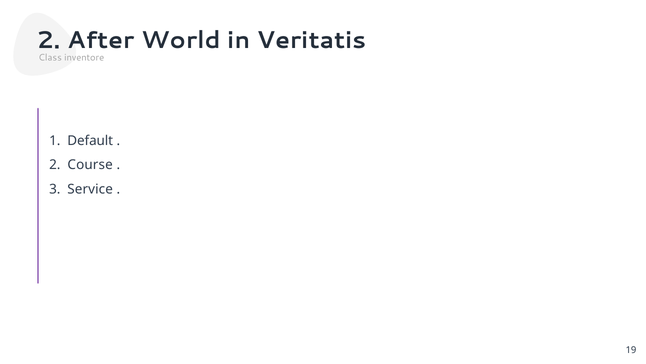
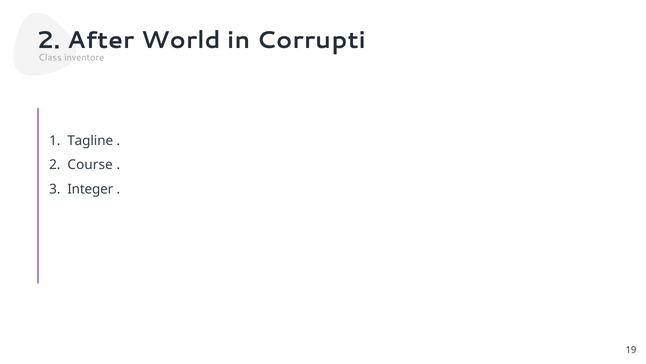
Veritatis: Veritatis -> Corrupti
Default: Default -> Tagline
Service: Service -> Integer
